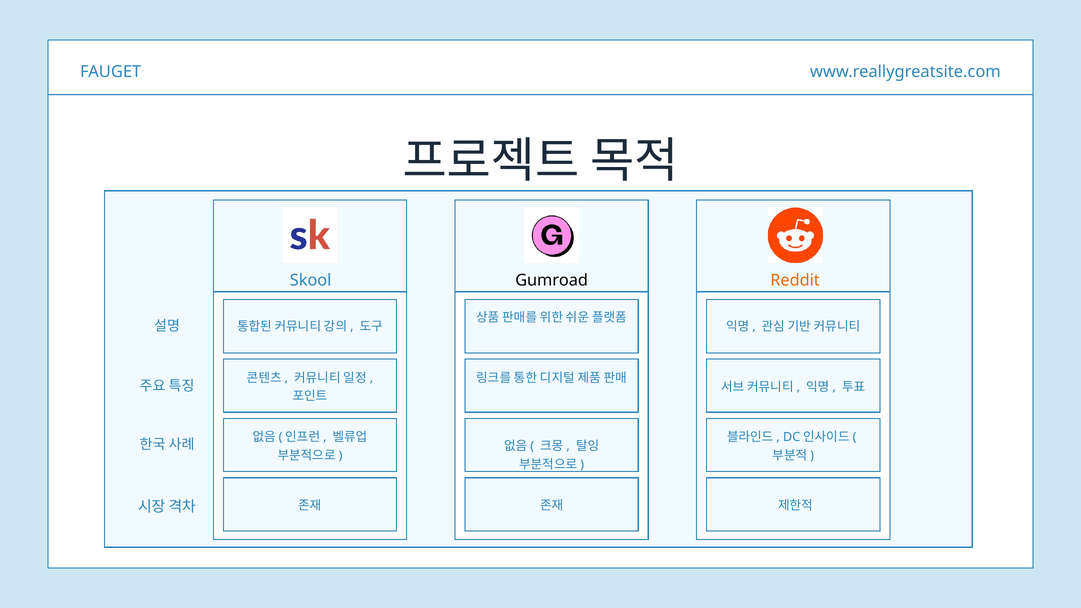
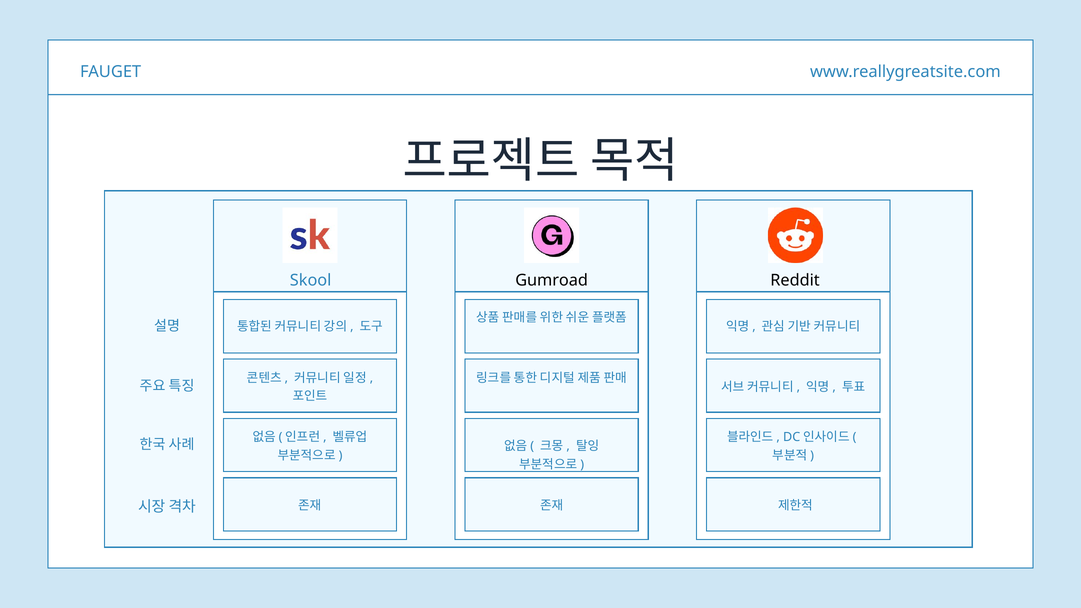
Reddit colour: orange -> black
